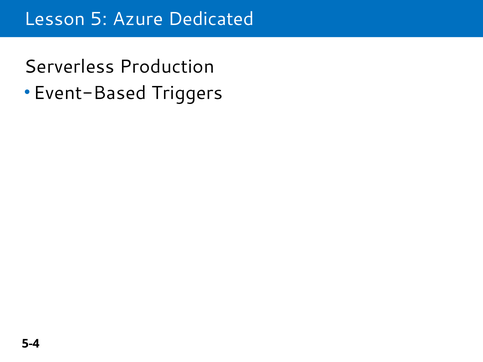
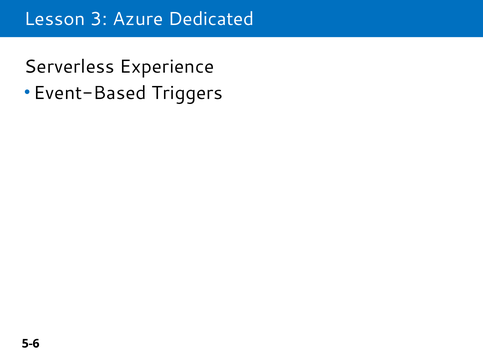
5: 5 -> 3
Production: Production -> Experience
5-4: 5-4 -> 5-6
